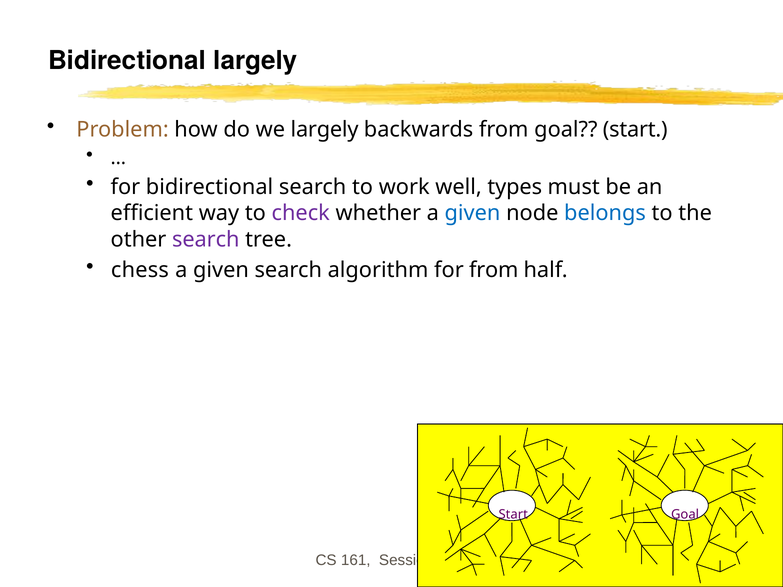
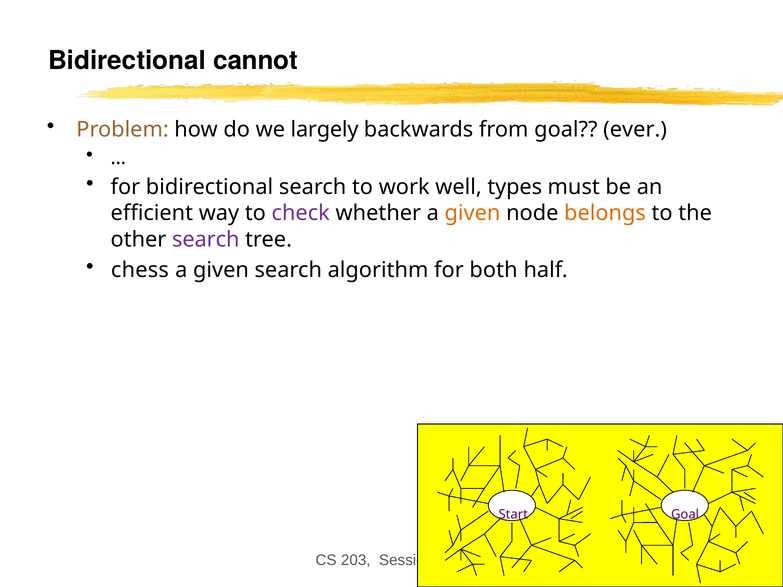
Bidirectional largely: largely -> cannot
from goal start: start -> ever
given at (472, 213) colour: blue -> orange
belongs colour: blue -> orange
for from: from -> both
161: 161 -> 203
